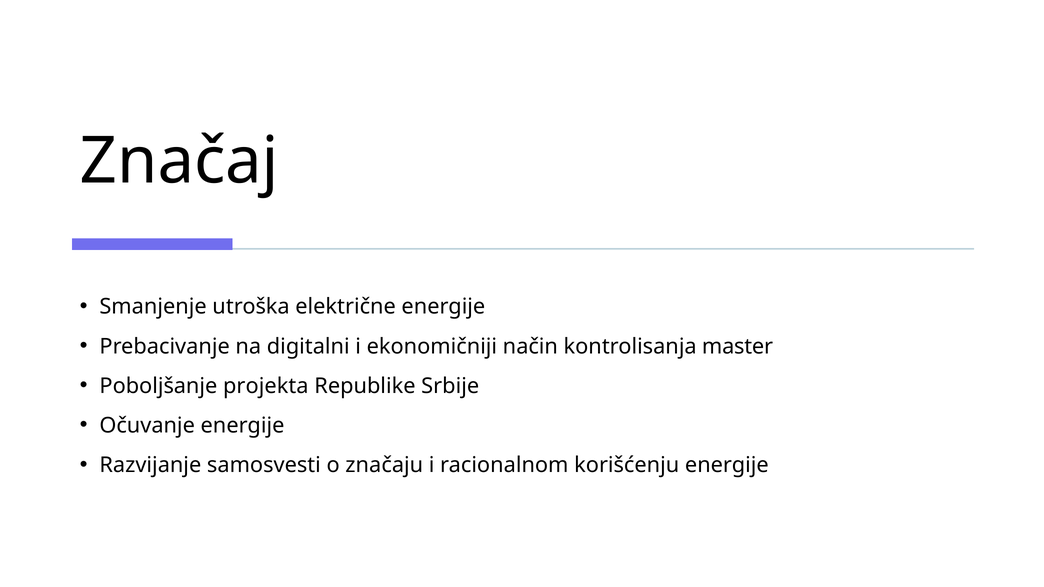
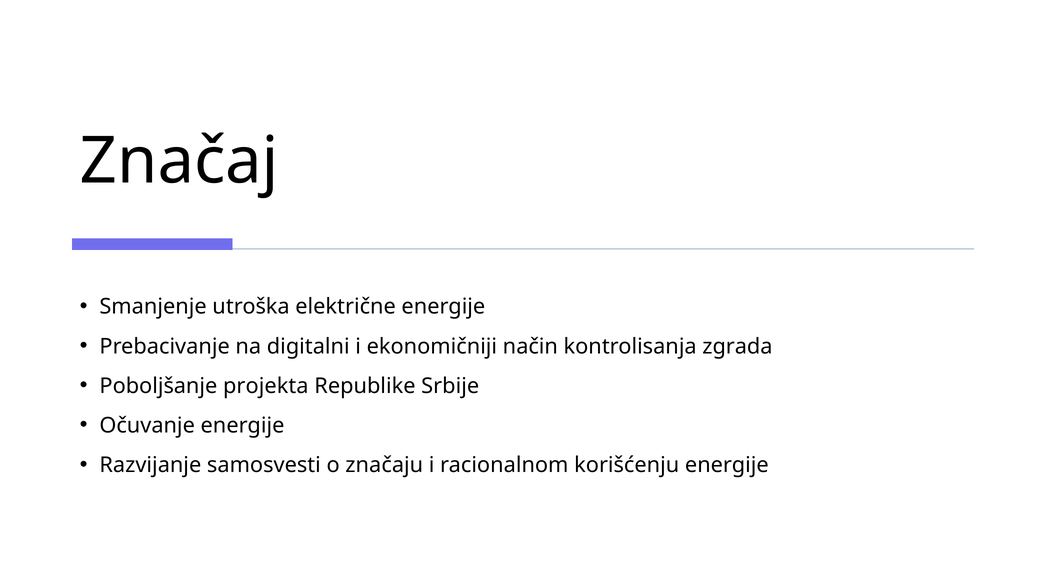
master: master -> zgrada
